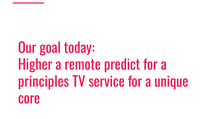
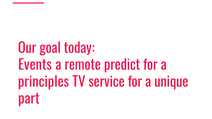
Higher: Higher -> Events
core: core -> part
